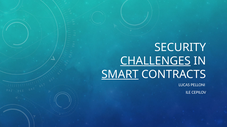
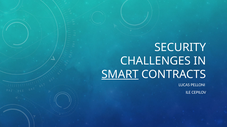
CHALLENGES underline: present -> none
